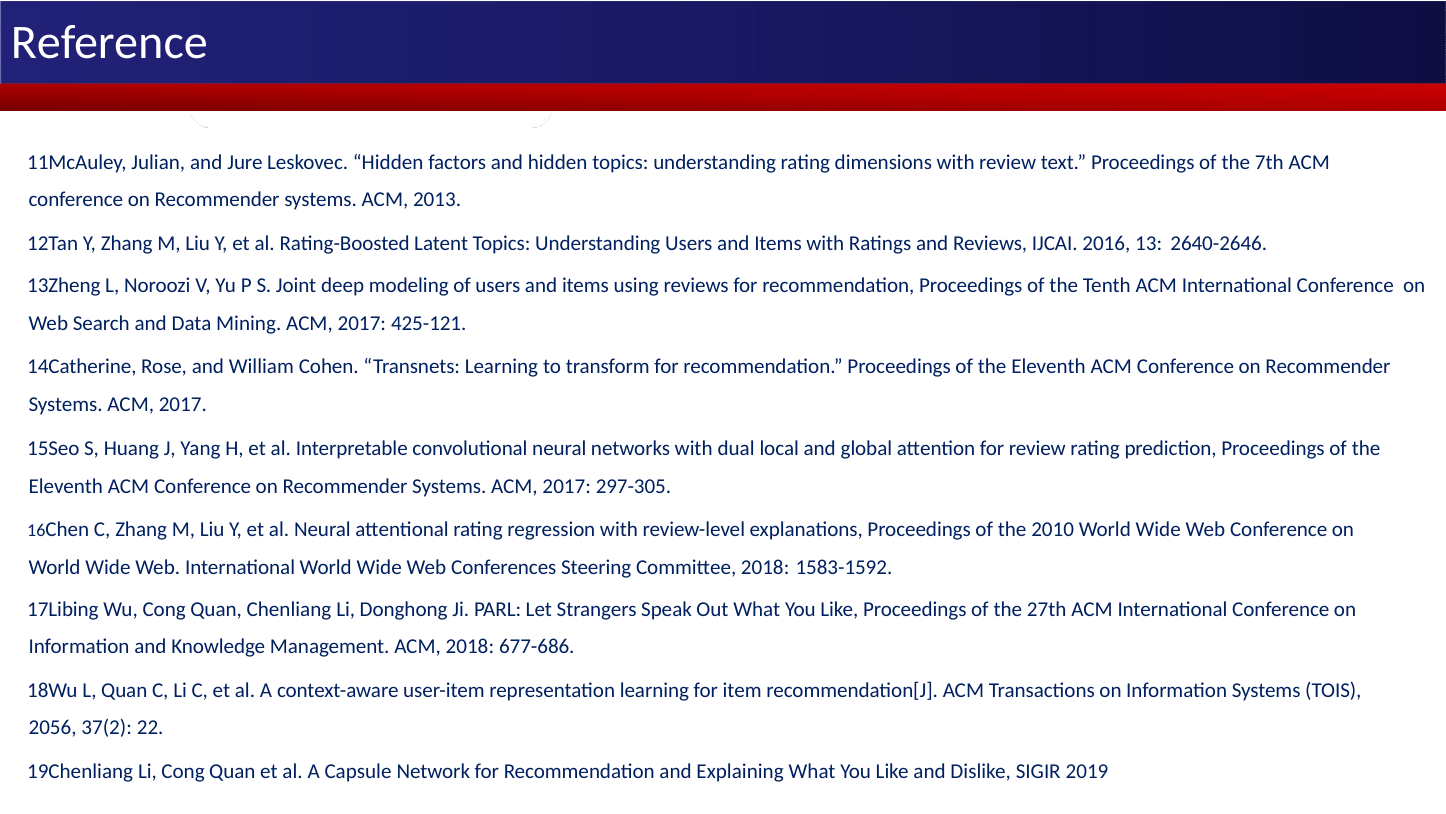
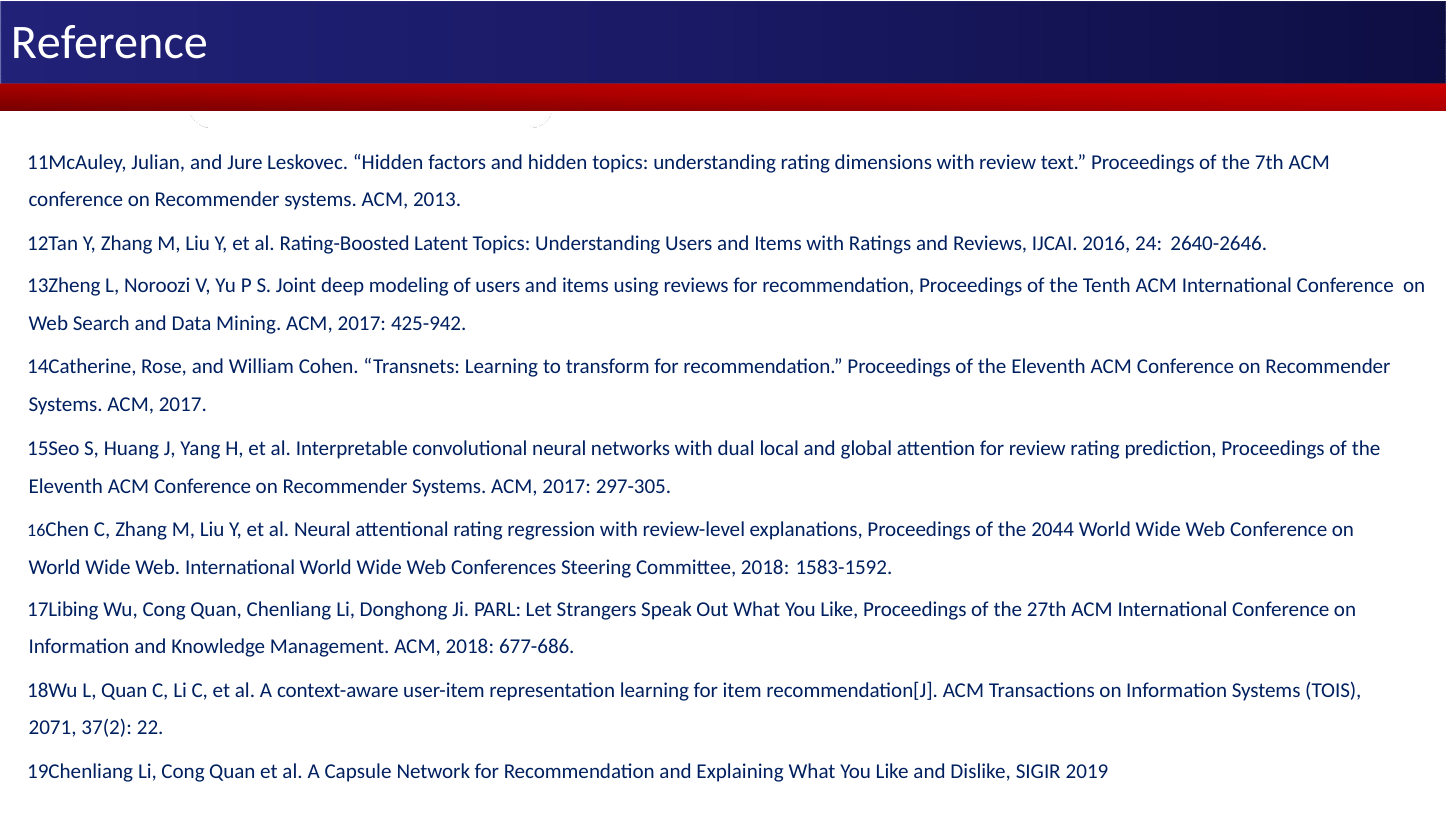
13: 13 -> 24
425-121: 425-121 -> 425-942
2010: 2010 -> 2044
2056: 2056 -> 2071
